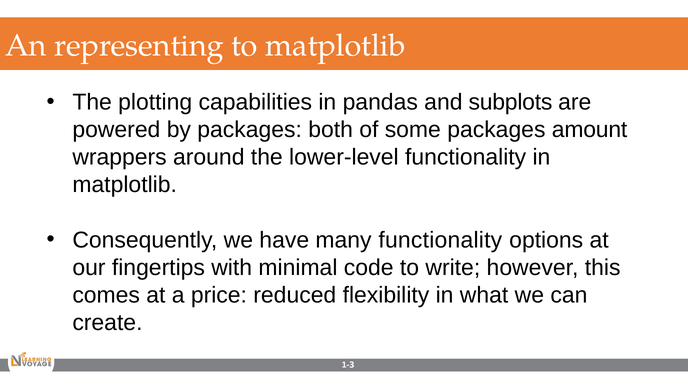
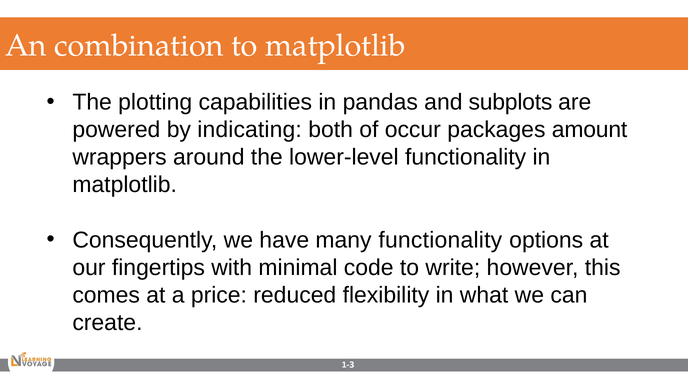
representing: representing -> combination
by packages: packages -> indicating
some: some -> occur
